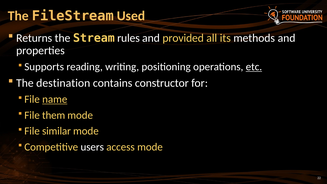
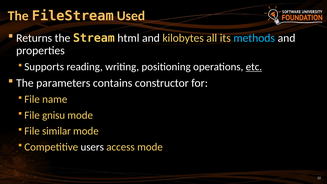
rules: rules -> html
provided: provided -> kilobytes
methods colour: white -> light blue
destination: destination -> parameters
name underline: present -> none
them: them -> gnisu
